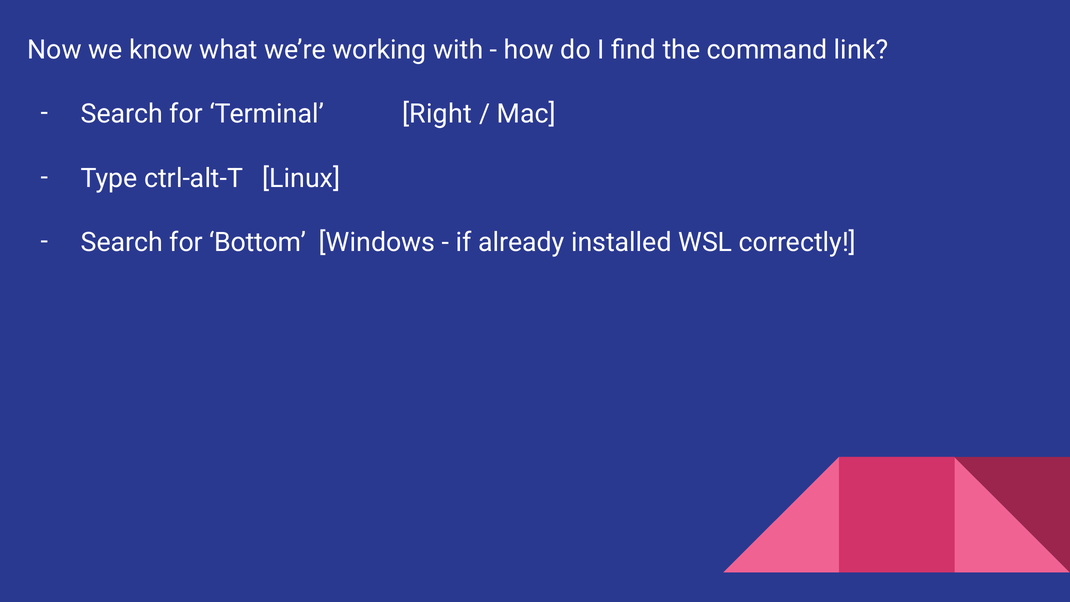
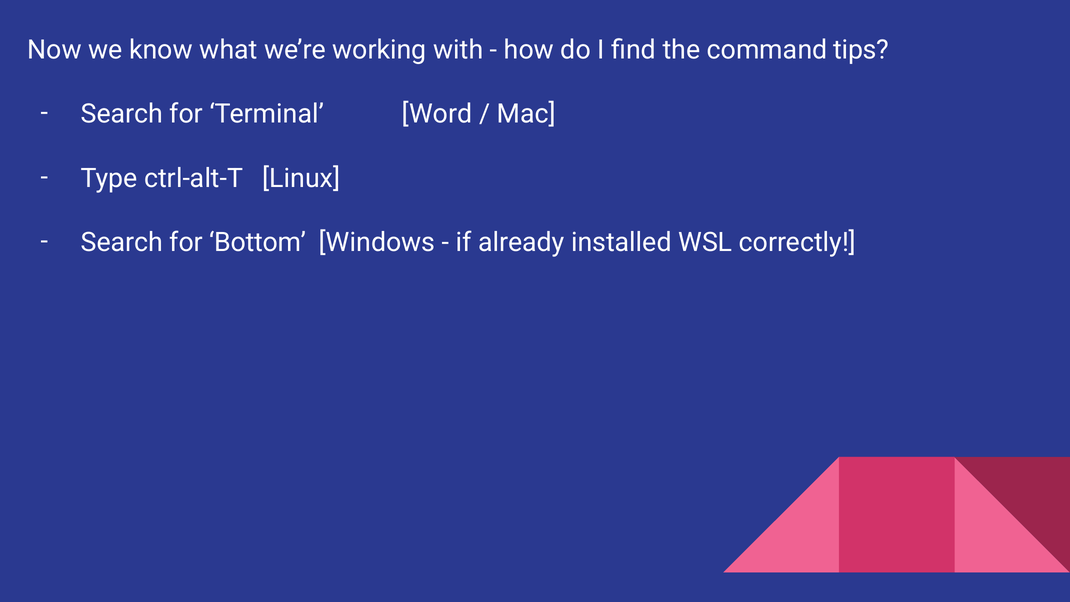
link: link -> tips
Right: Right -> Word
